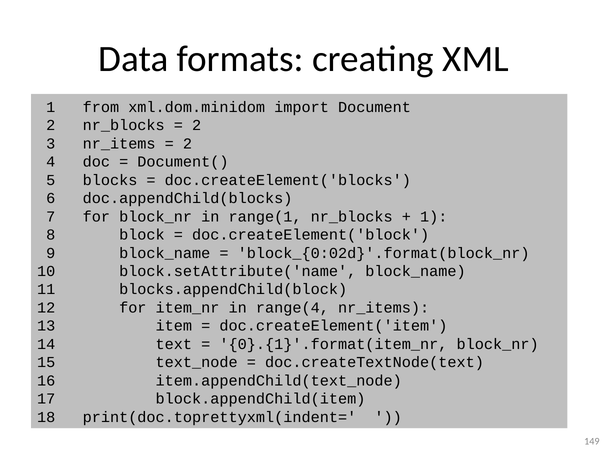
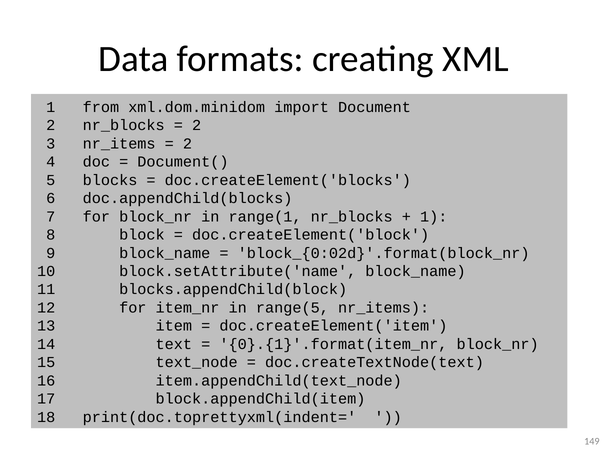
range(4: range(4 -> range(5
